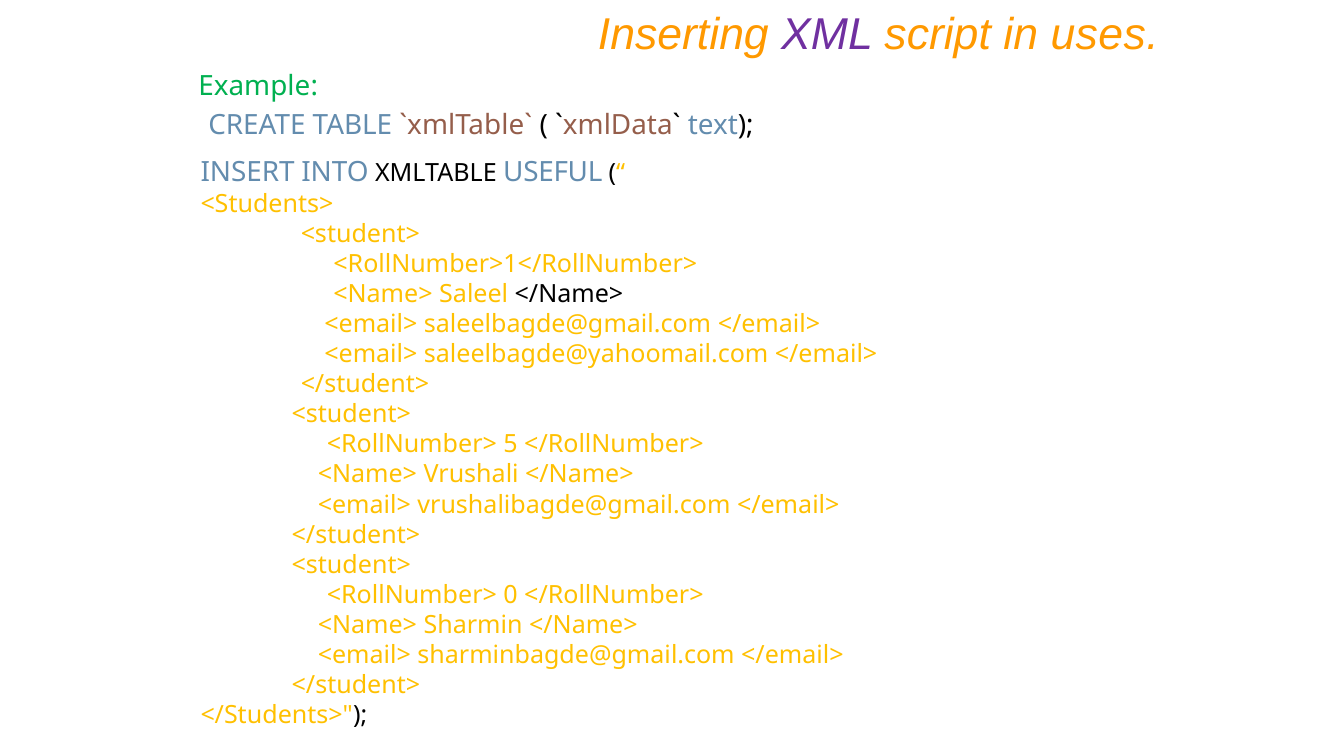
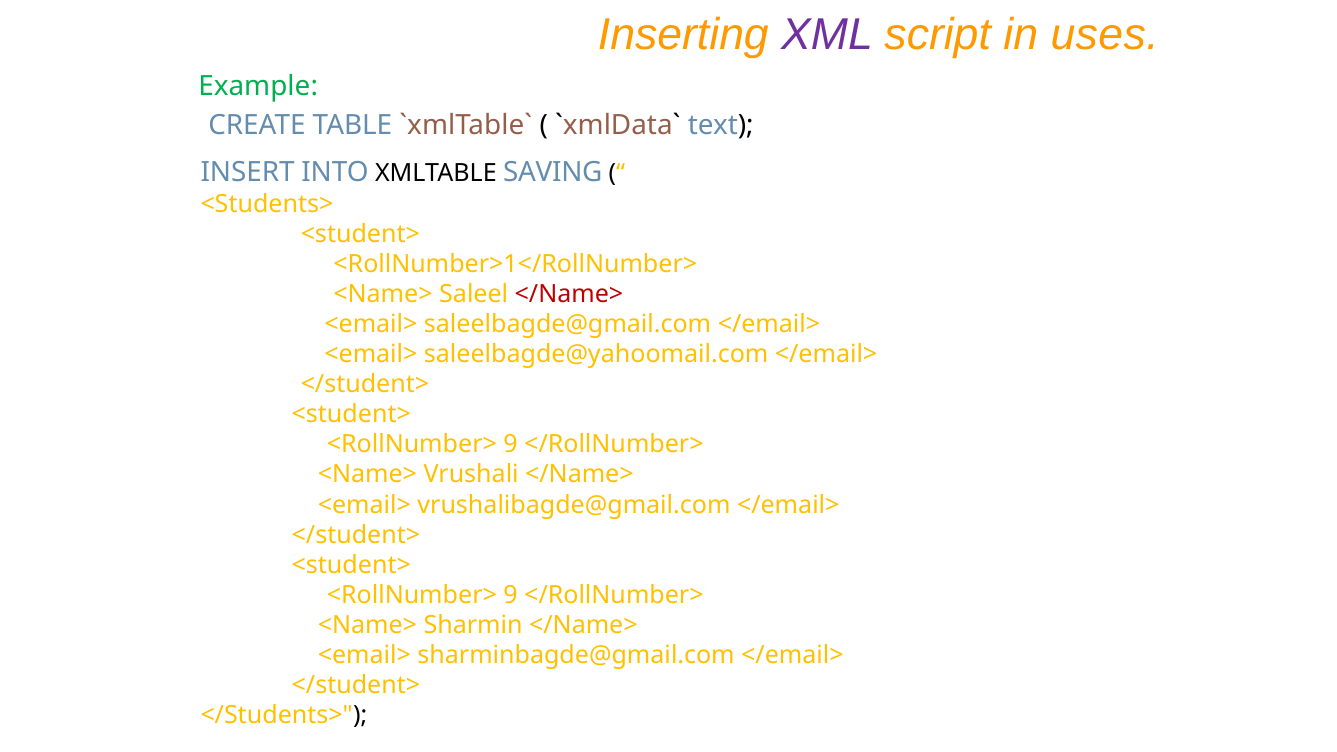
USEFUL: USEFUL -> SAVING
</Name> at (569, 294) colour: black -> red
5 at (511, 445): 5 -> 9
0 at (511, 595): 0 -> 9
